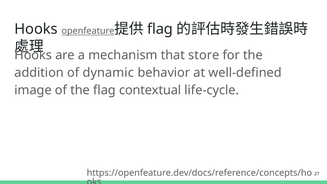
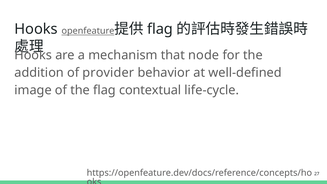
store: store -> node
dynamic: dynamic -> provider
